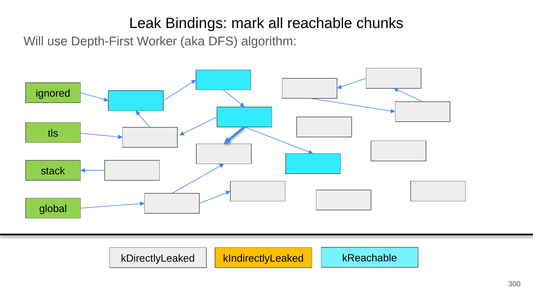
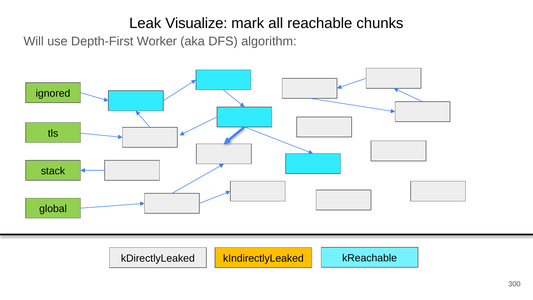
Bindings: Bindings -> Visualize
